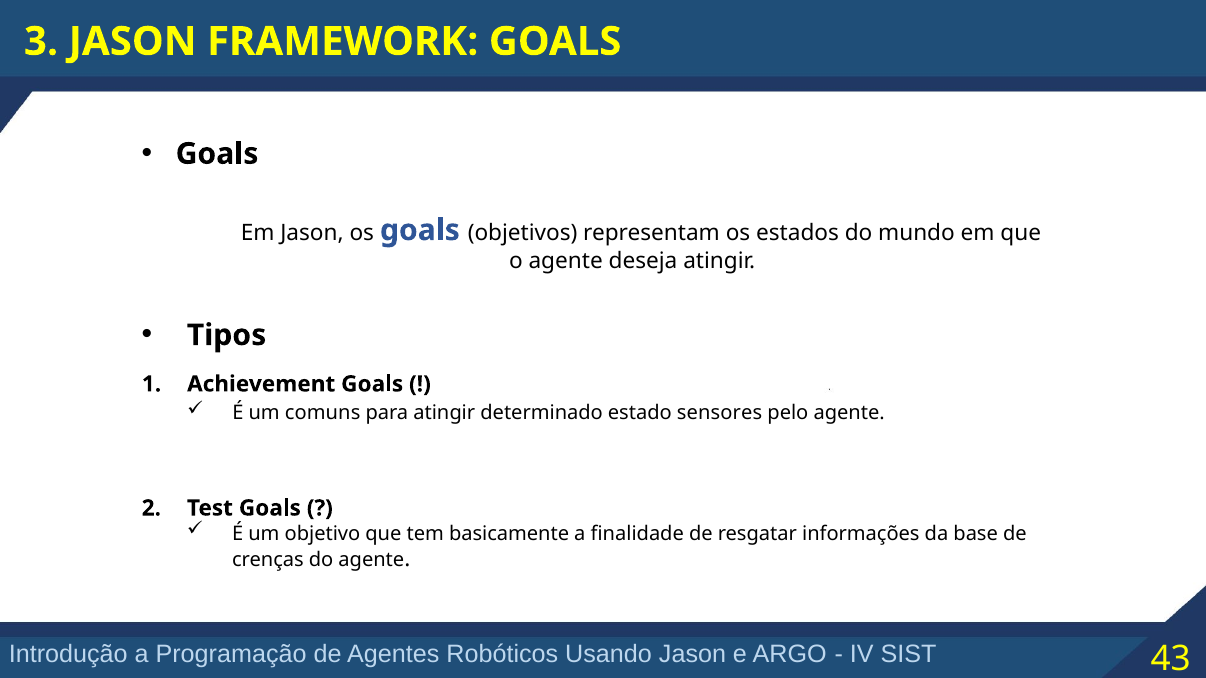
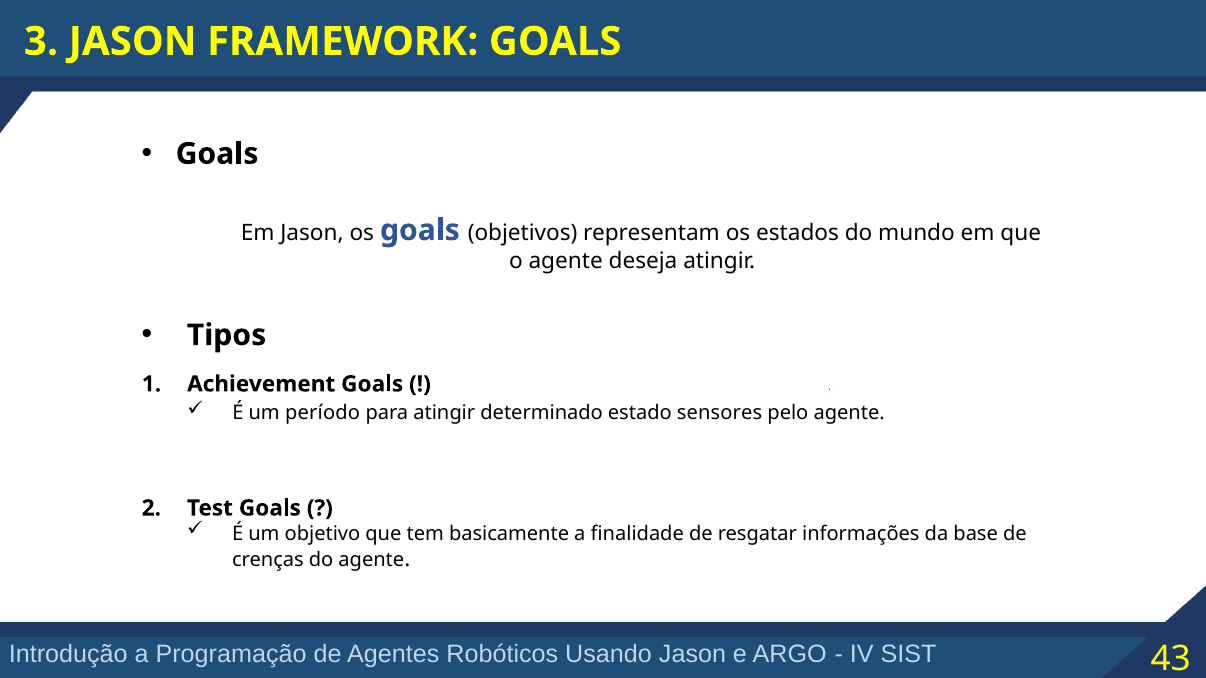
comuns: comuns -> período
